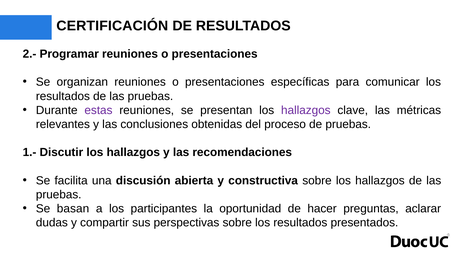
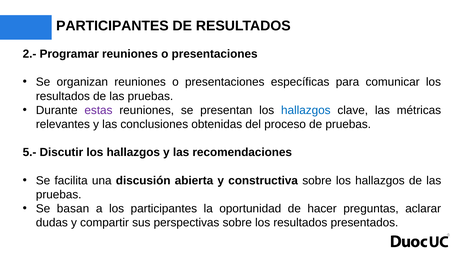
CERTIFICACIÓN at (112, 26): CERTIFICACIÓN -> PARTICIPANTES
hallazgos at (306, 110) colour: purple -> blue
1.-: 1.- -> 5.-
